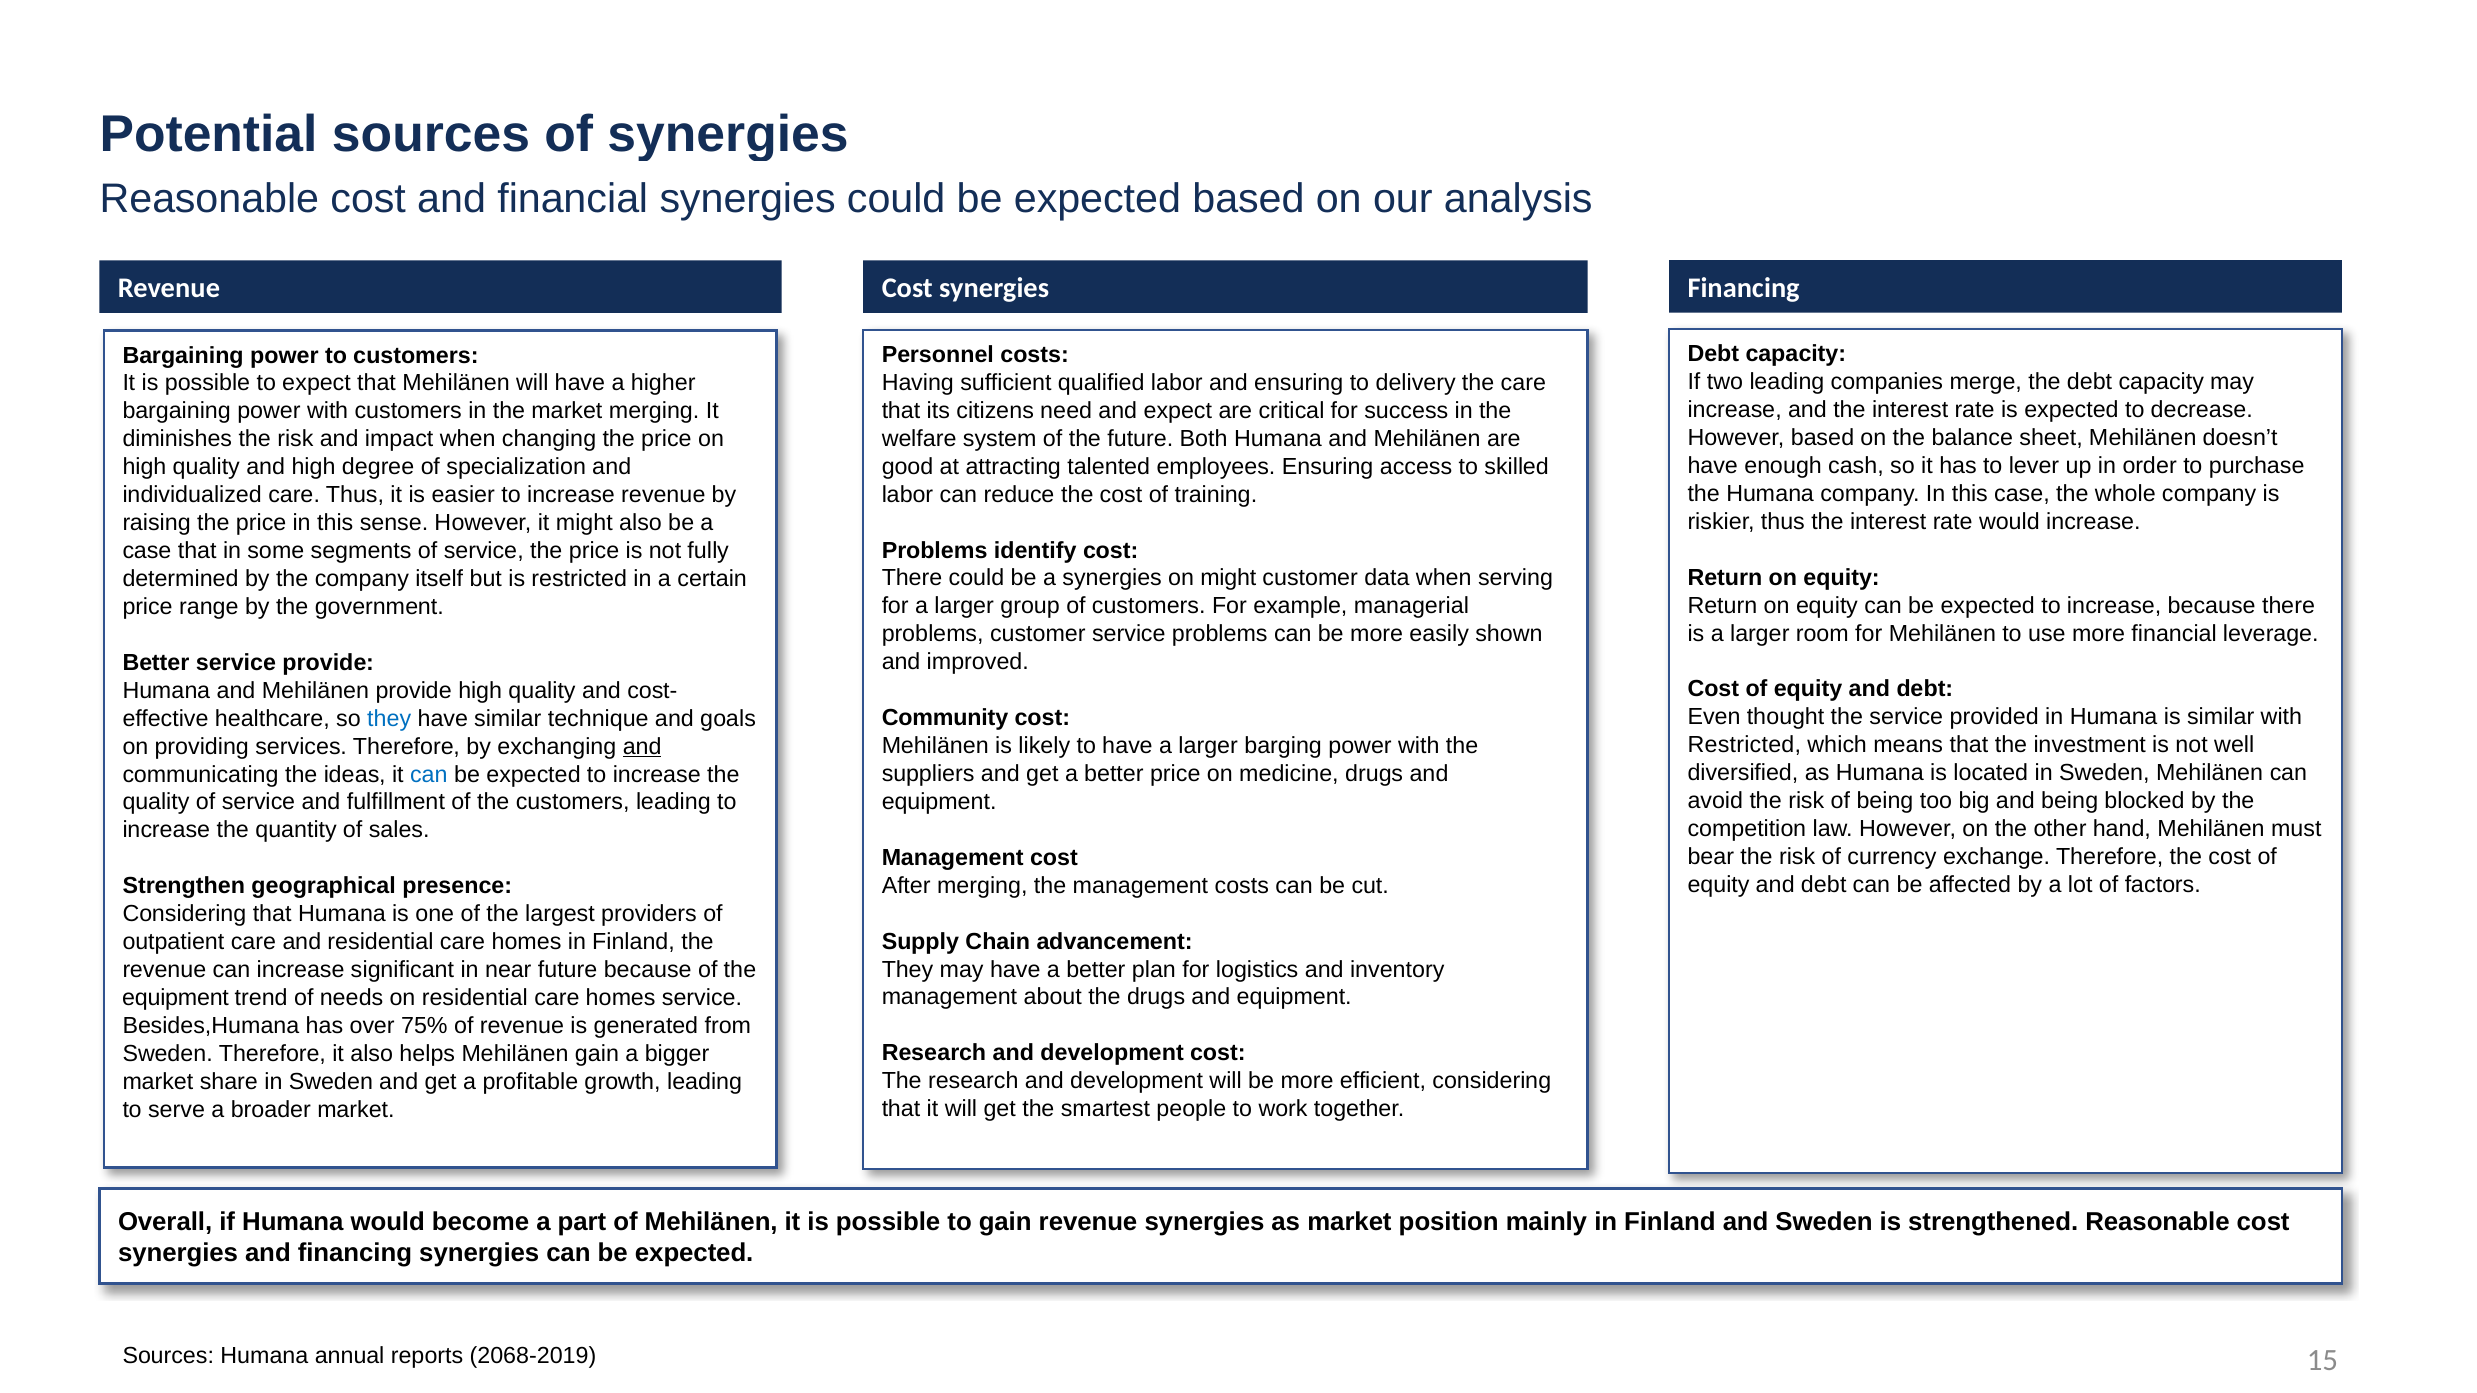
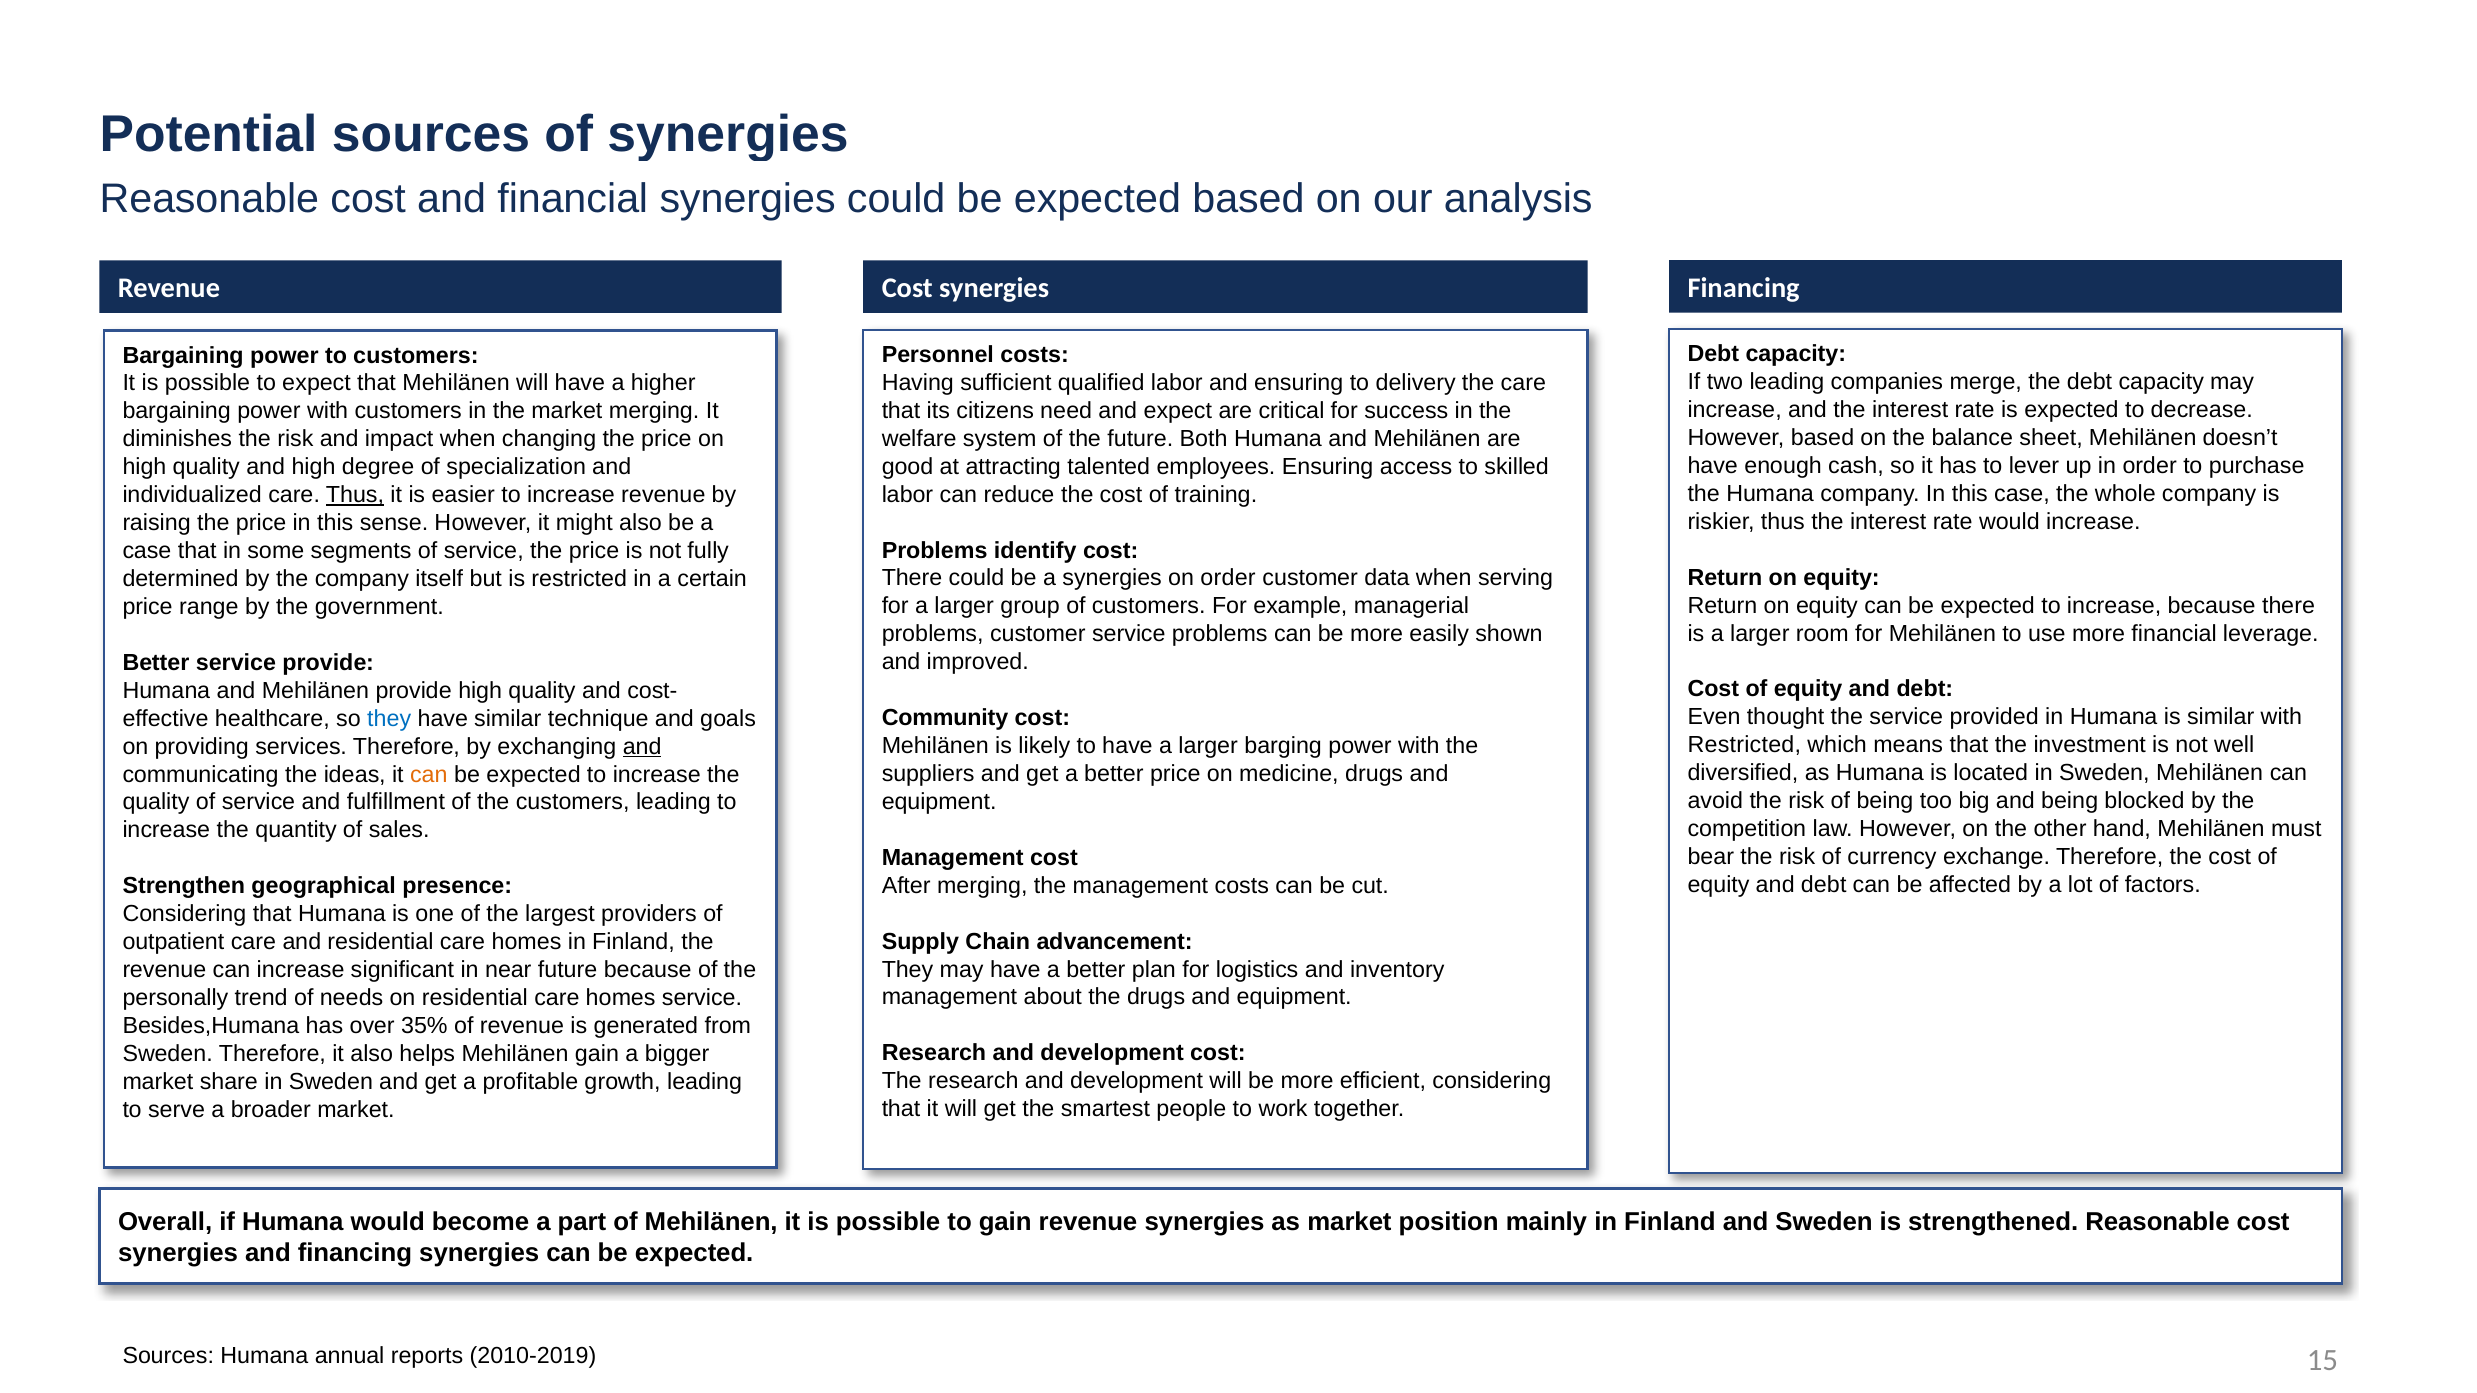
Thus at (355, 495) underline: none -> present
on might: might -> order
can at (429, 775) colour: blue -> orange
equipment at (176, 998): equipment -> personally
75%: 75% -> 35%
2068-2019: 2068-2019 -> 2010-2019
